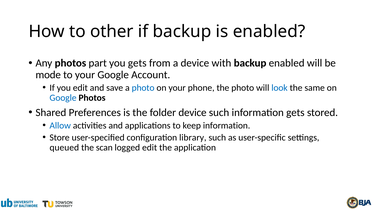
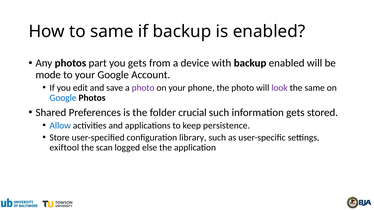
to other: other -> same
photo at (143, 88) colour: blue -> purple
look colour: blue -> purple
folder device: device -> crucial
keep information: information -> persistence
queued: queued -> exiftool
logged edit: edit -> else
